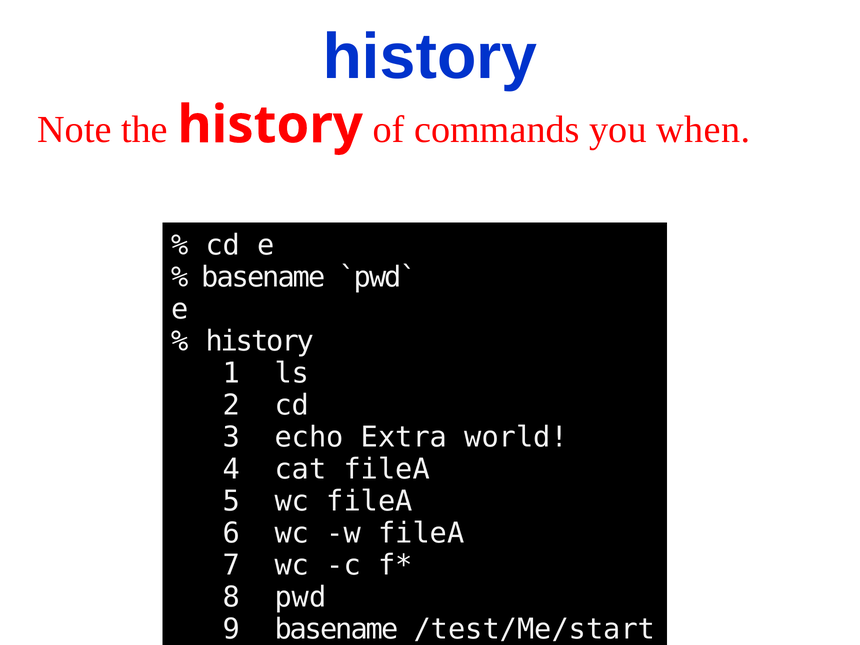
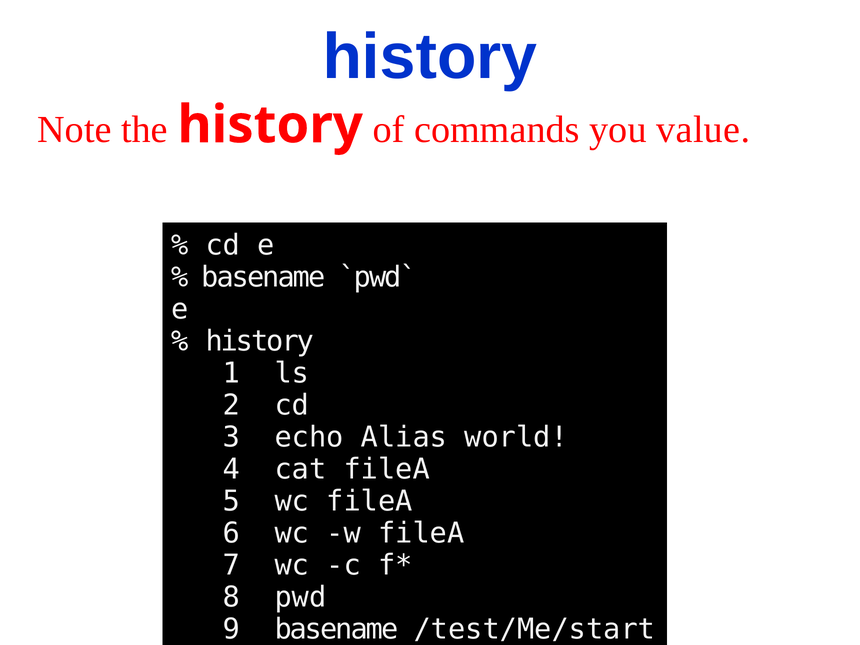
when: when -> value
Extra: Extra -> Alias
